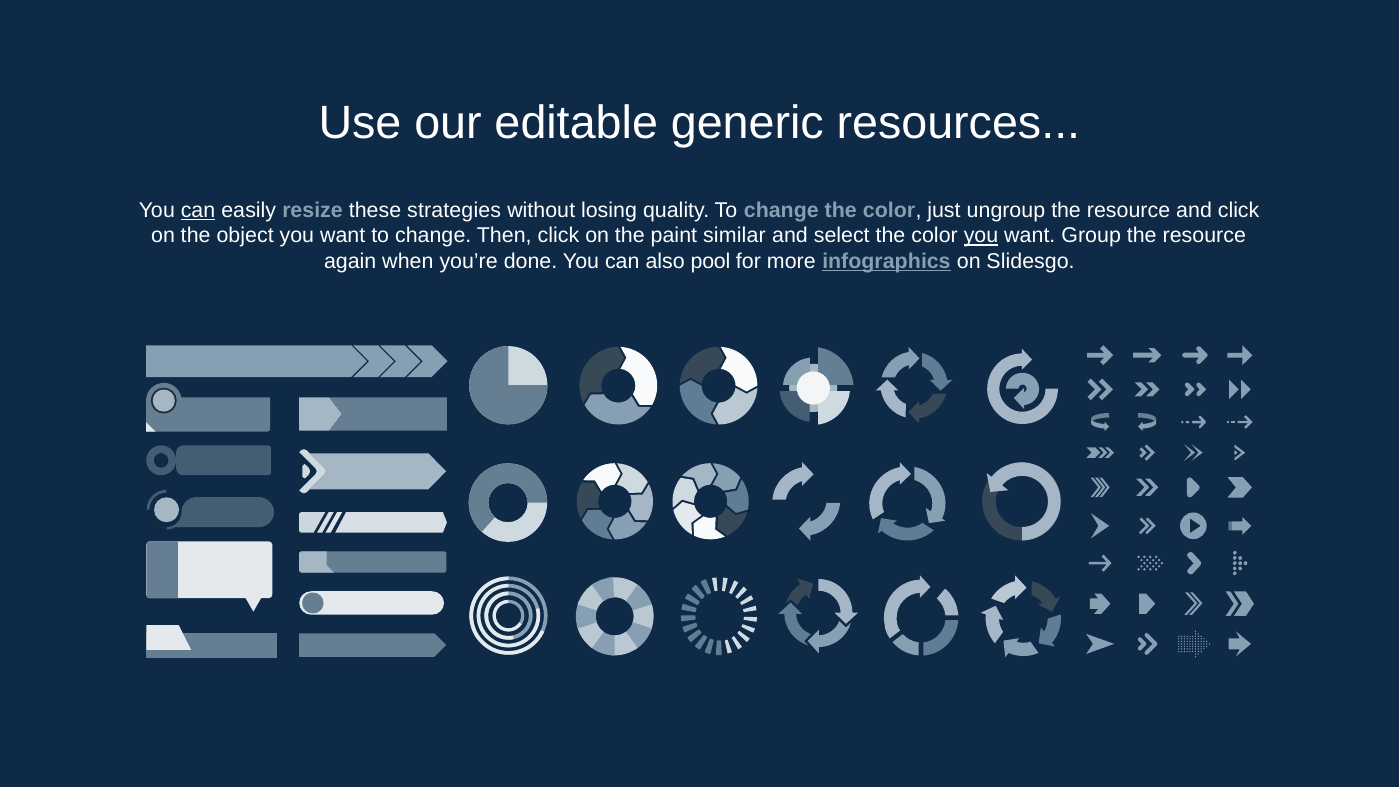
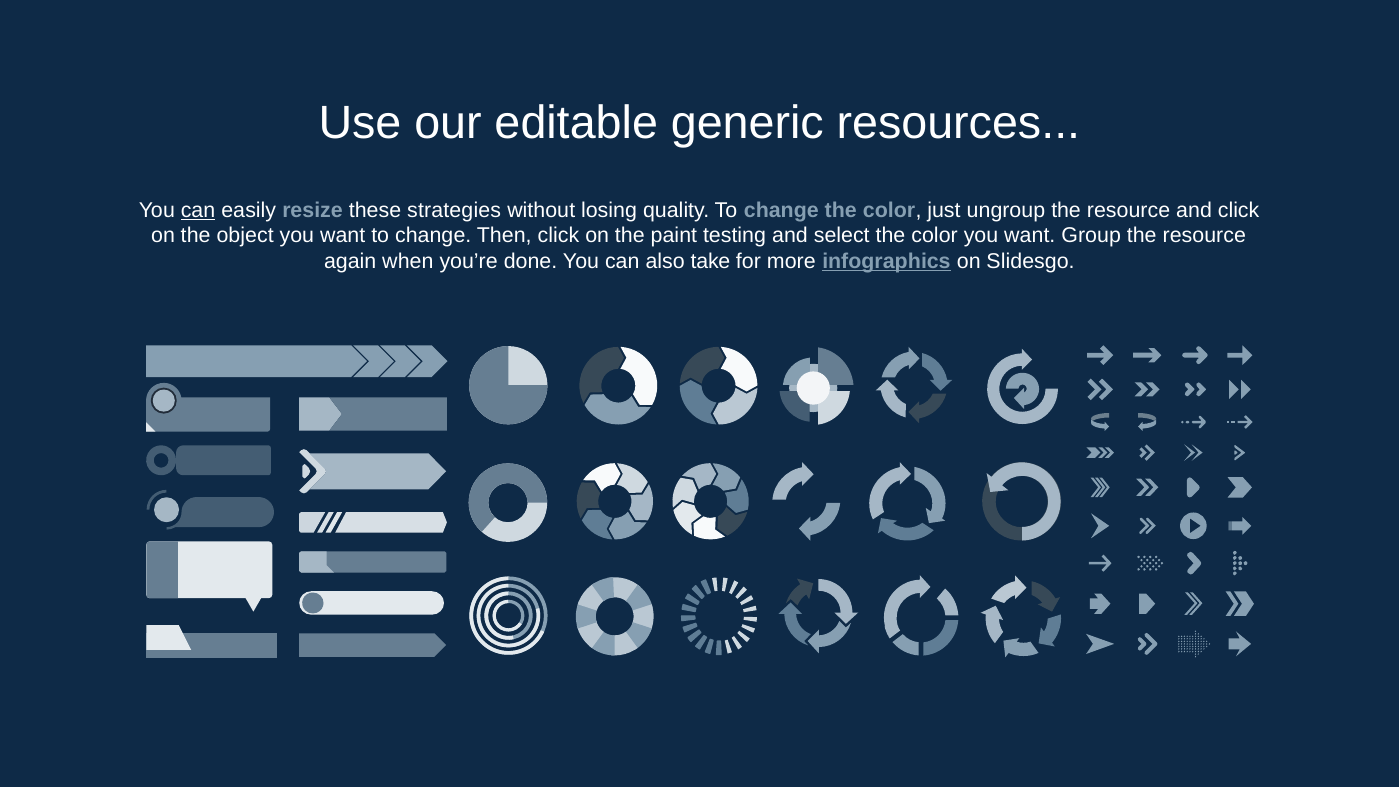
similar: similar -> testing
you at (981, 236) underline: present -> none
pool: pool -> take
